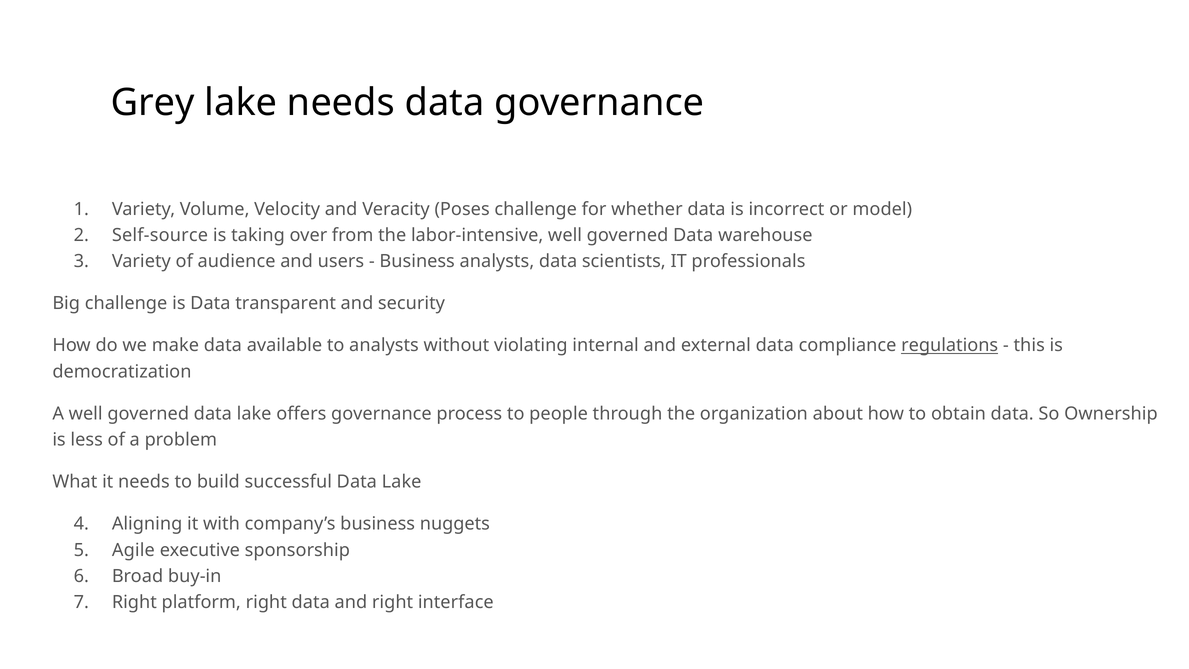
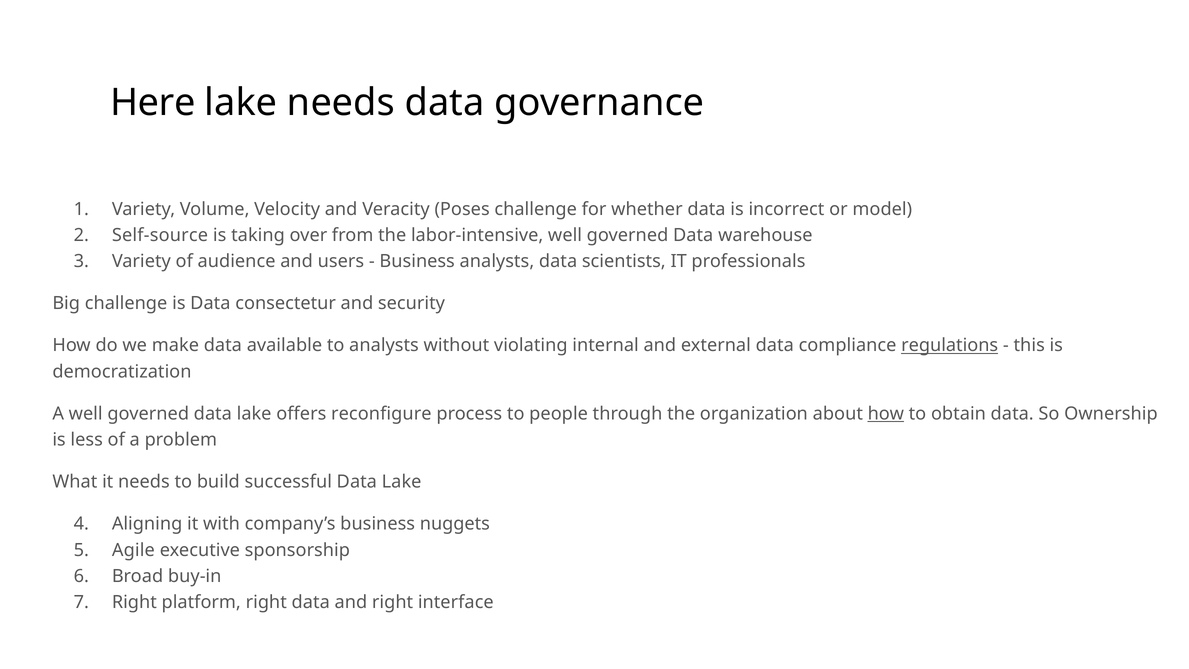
Grey: Grey -> Here
transparent: transparent -> consectetur
offers governance: governance -> reconfigure
how at (886, 414) underline: none -> present
